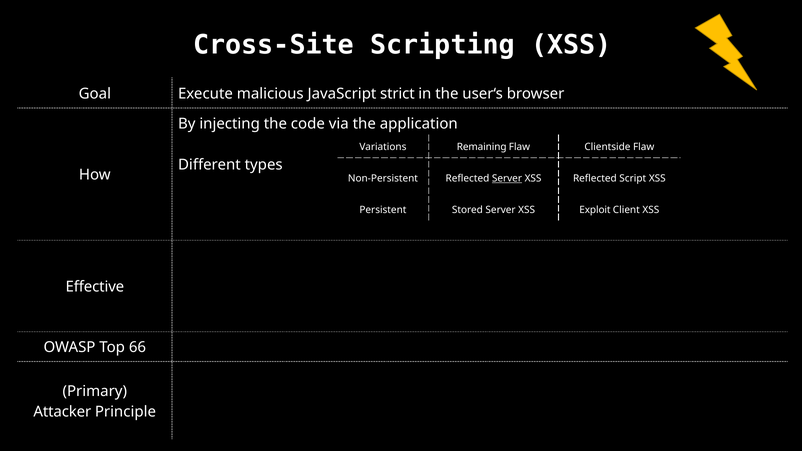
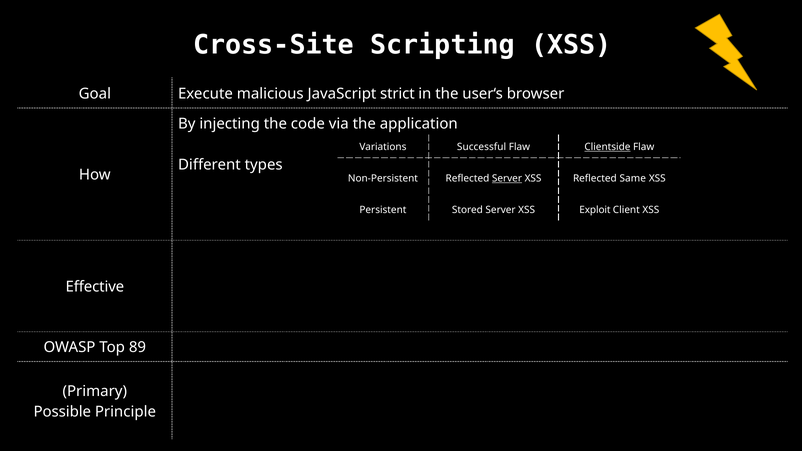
Remaining: Remaining -> Successful
Clientside underline: none -> present
Script: Script -> Same
66: 66 -> 89
Attacker: Attacker -> Possible
